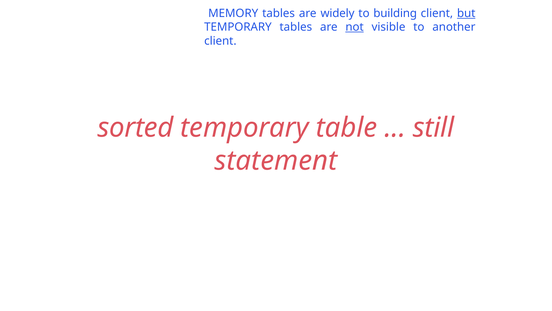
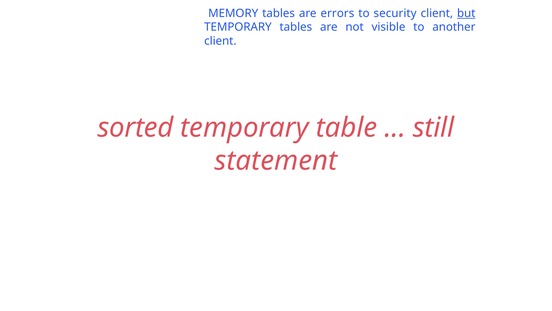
widely: widely -> errors
building: building -> security
not underline: present -> none
